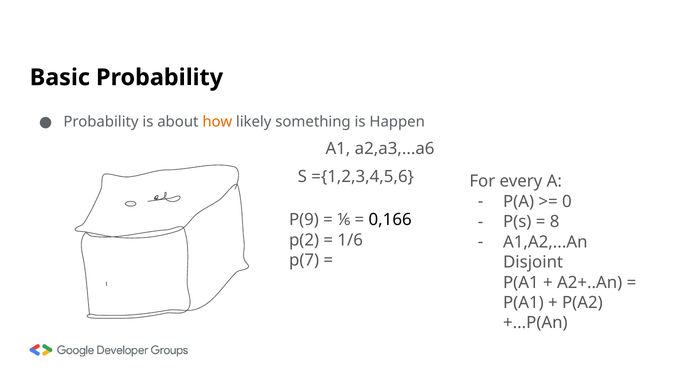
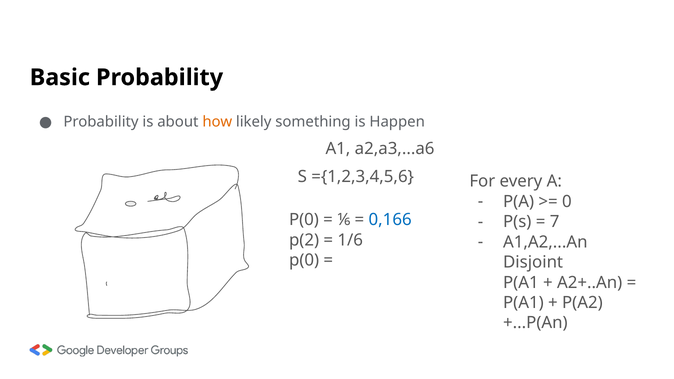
P(9 at (304, 220): P(9 -> P(0
0,166 colour: black -> blue
8: 8 -> 7
p(7 at (304, 260): p(7 -> p(0
